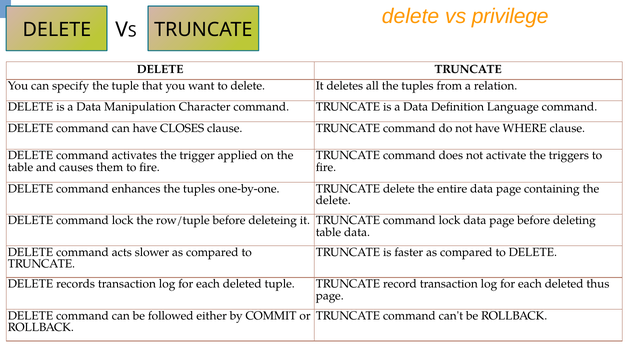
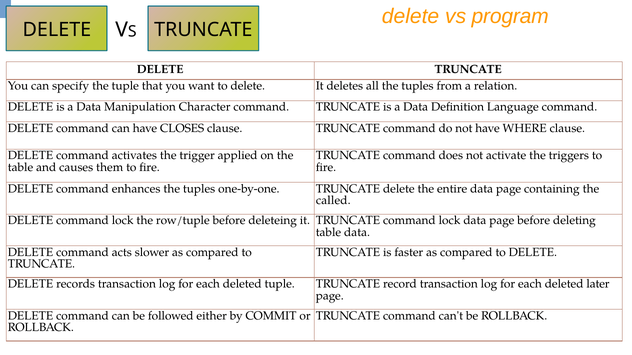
privilege: privilege -> program
delete at (333, 201): delete -> called
thus: thus -> later
